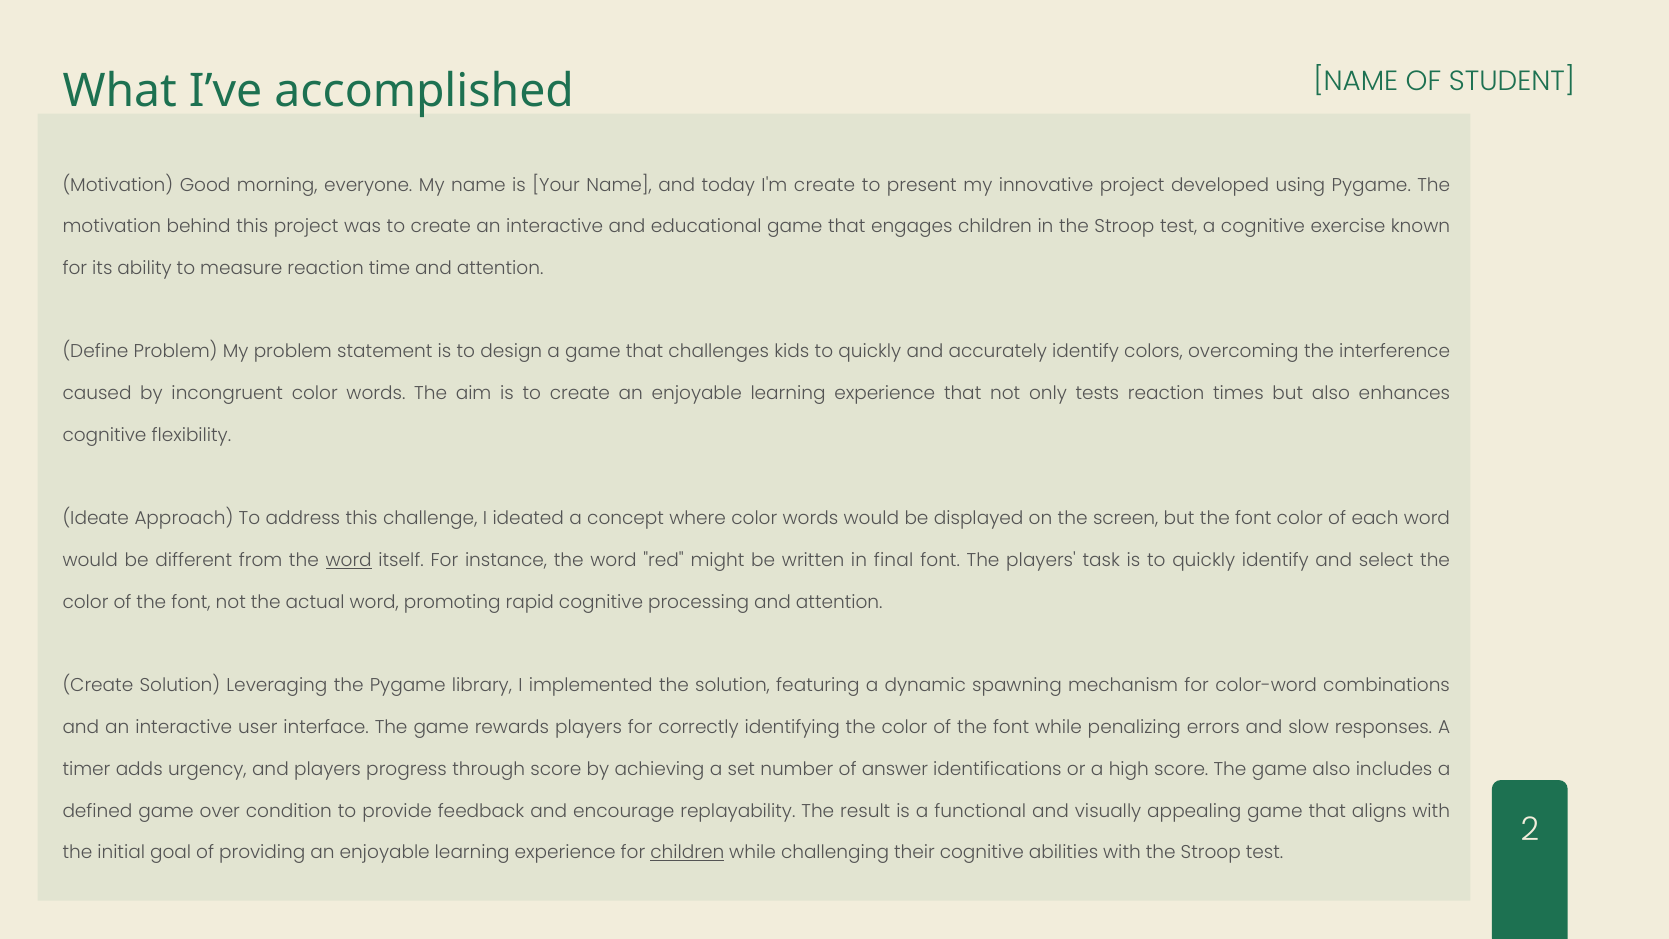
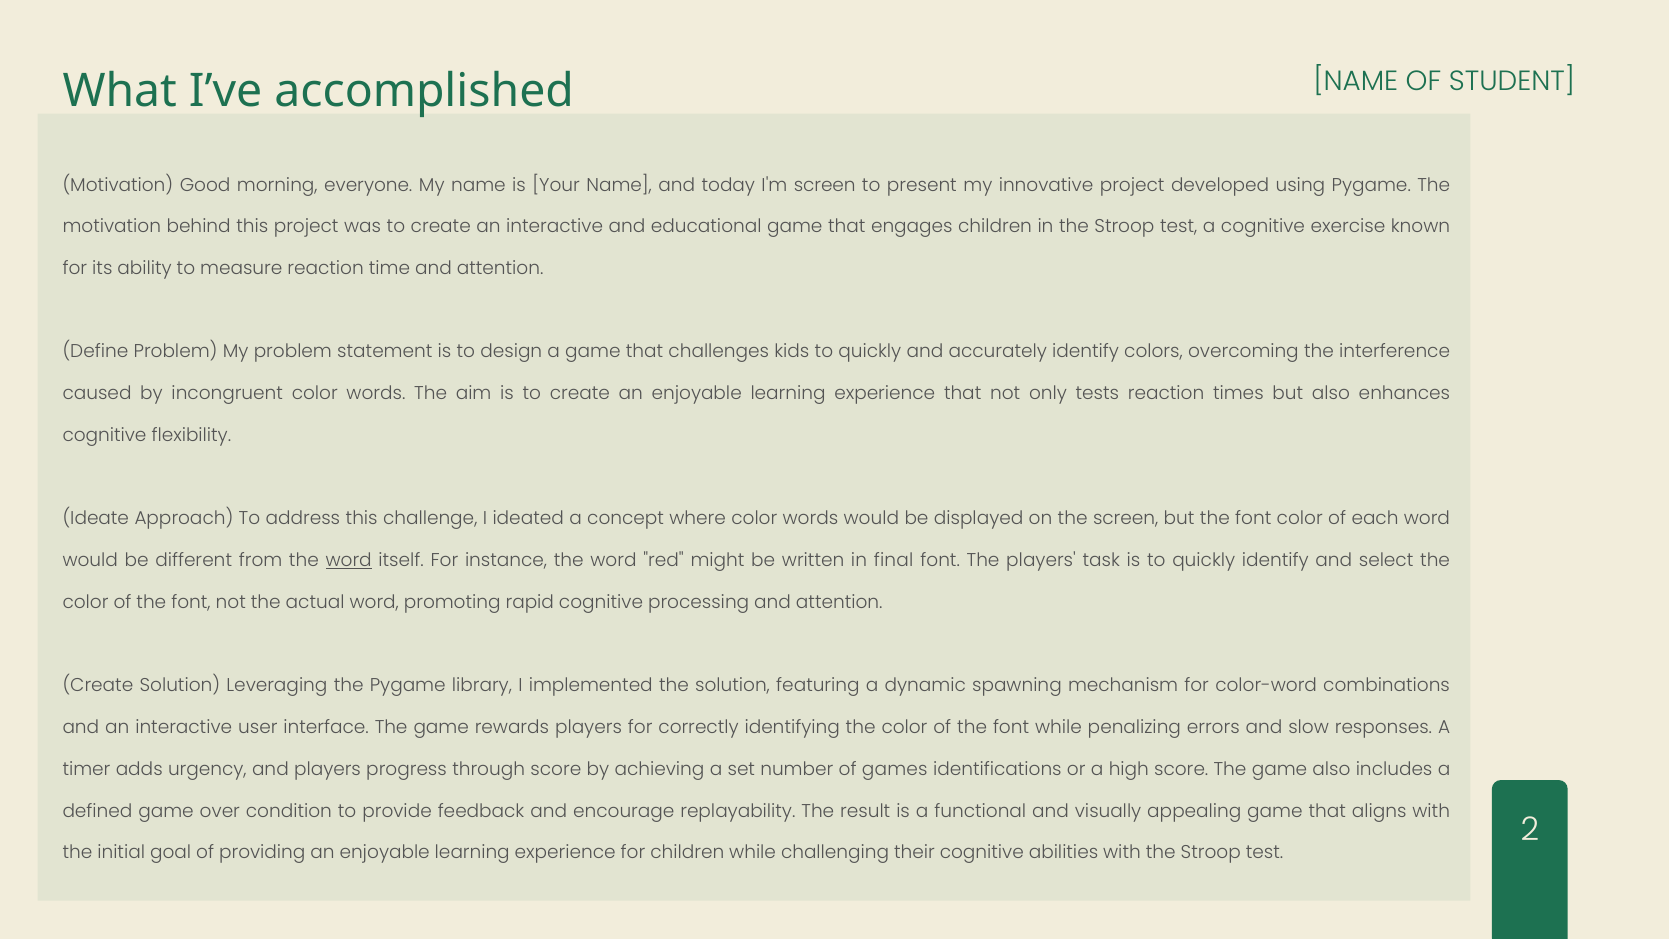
I'm create: create -> screen
answer: answer -> games
children at (687, 853) underline: present -> none
